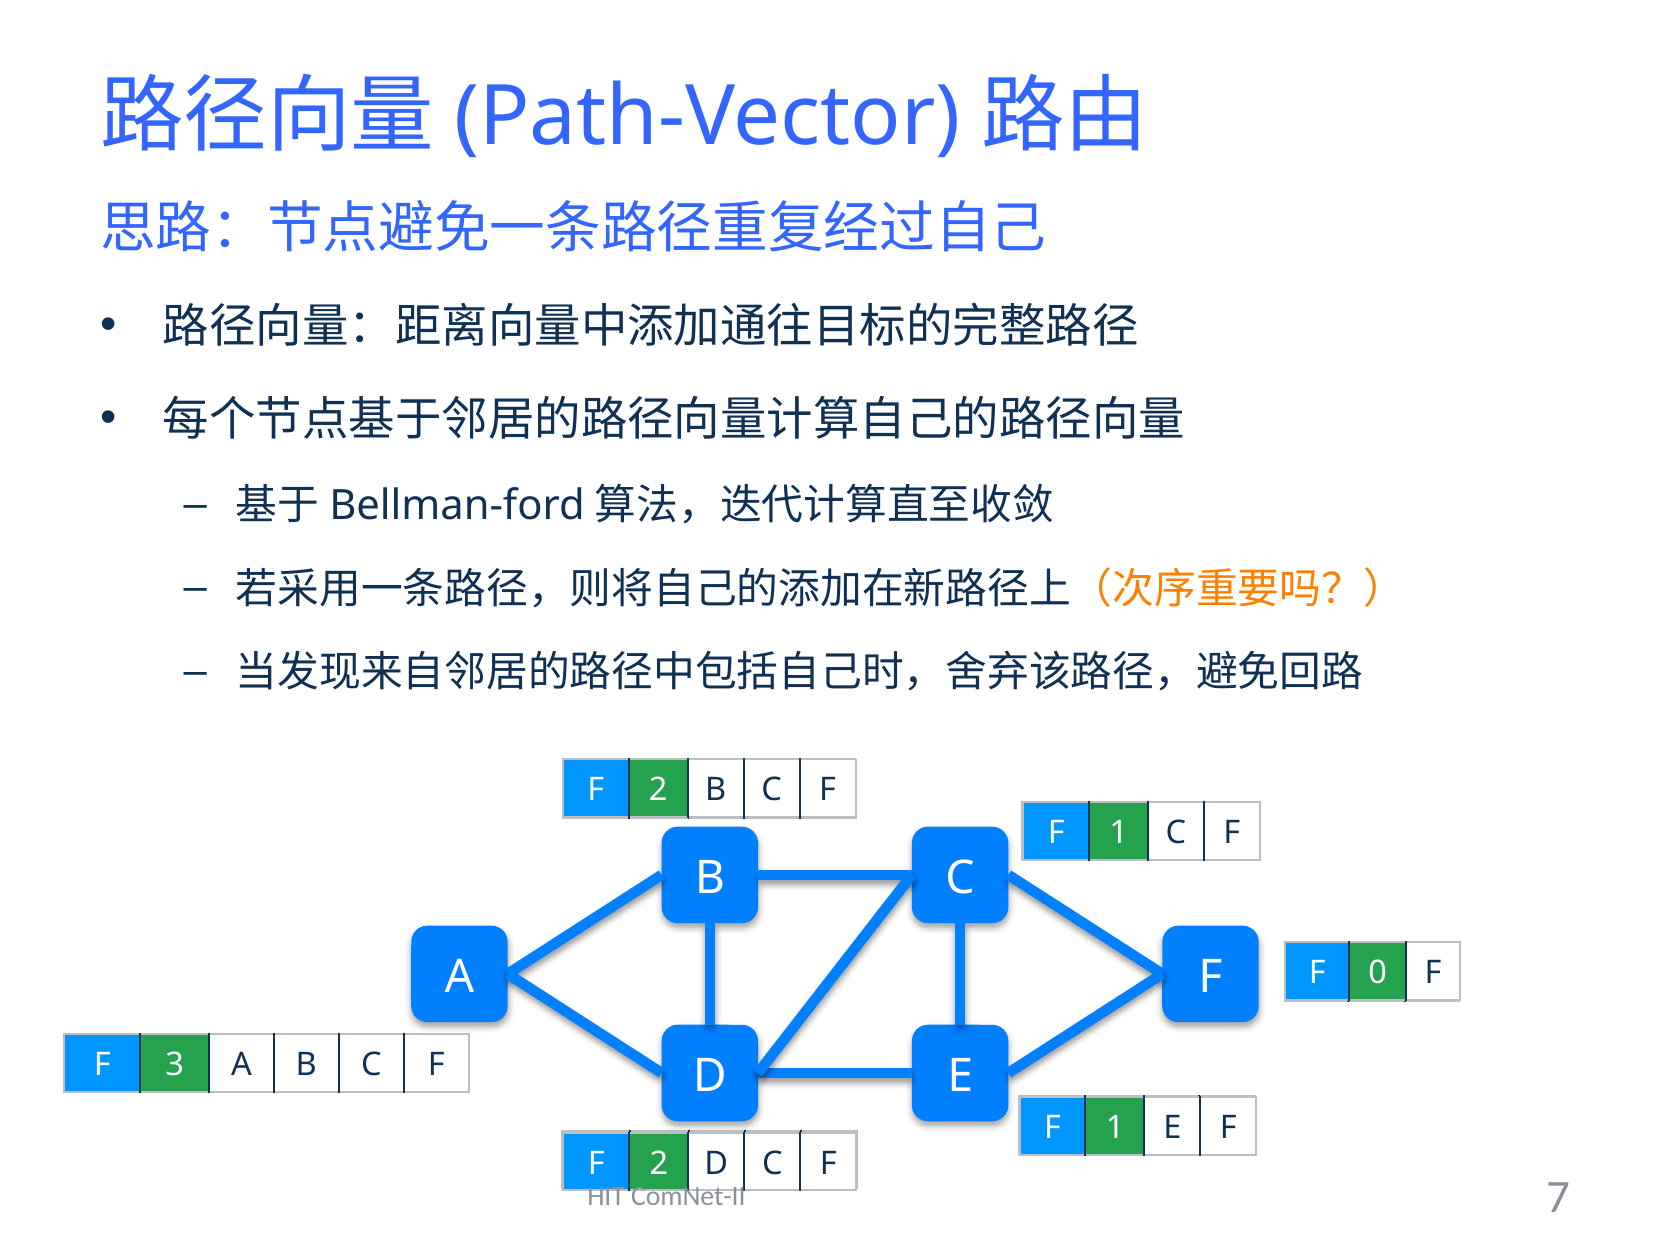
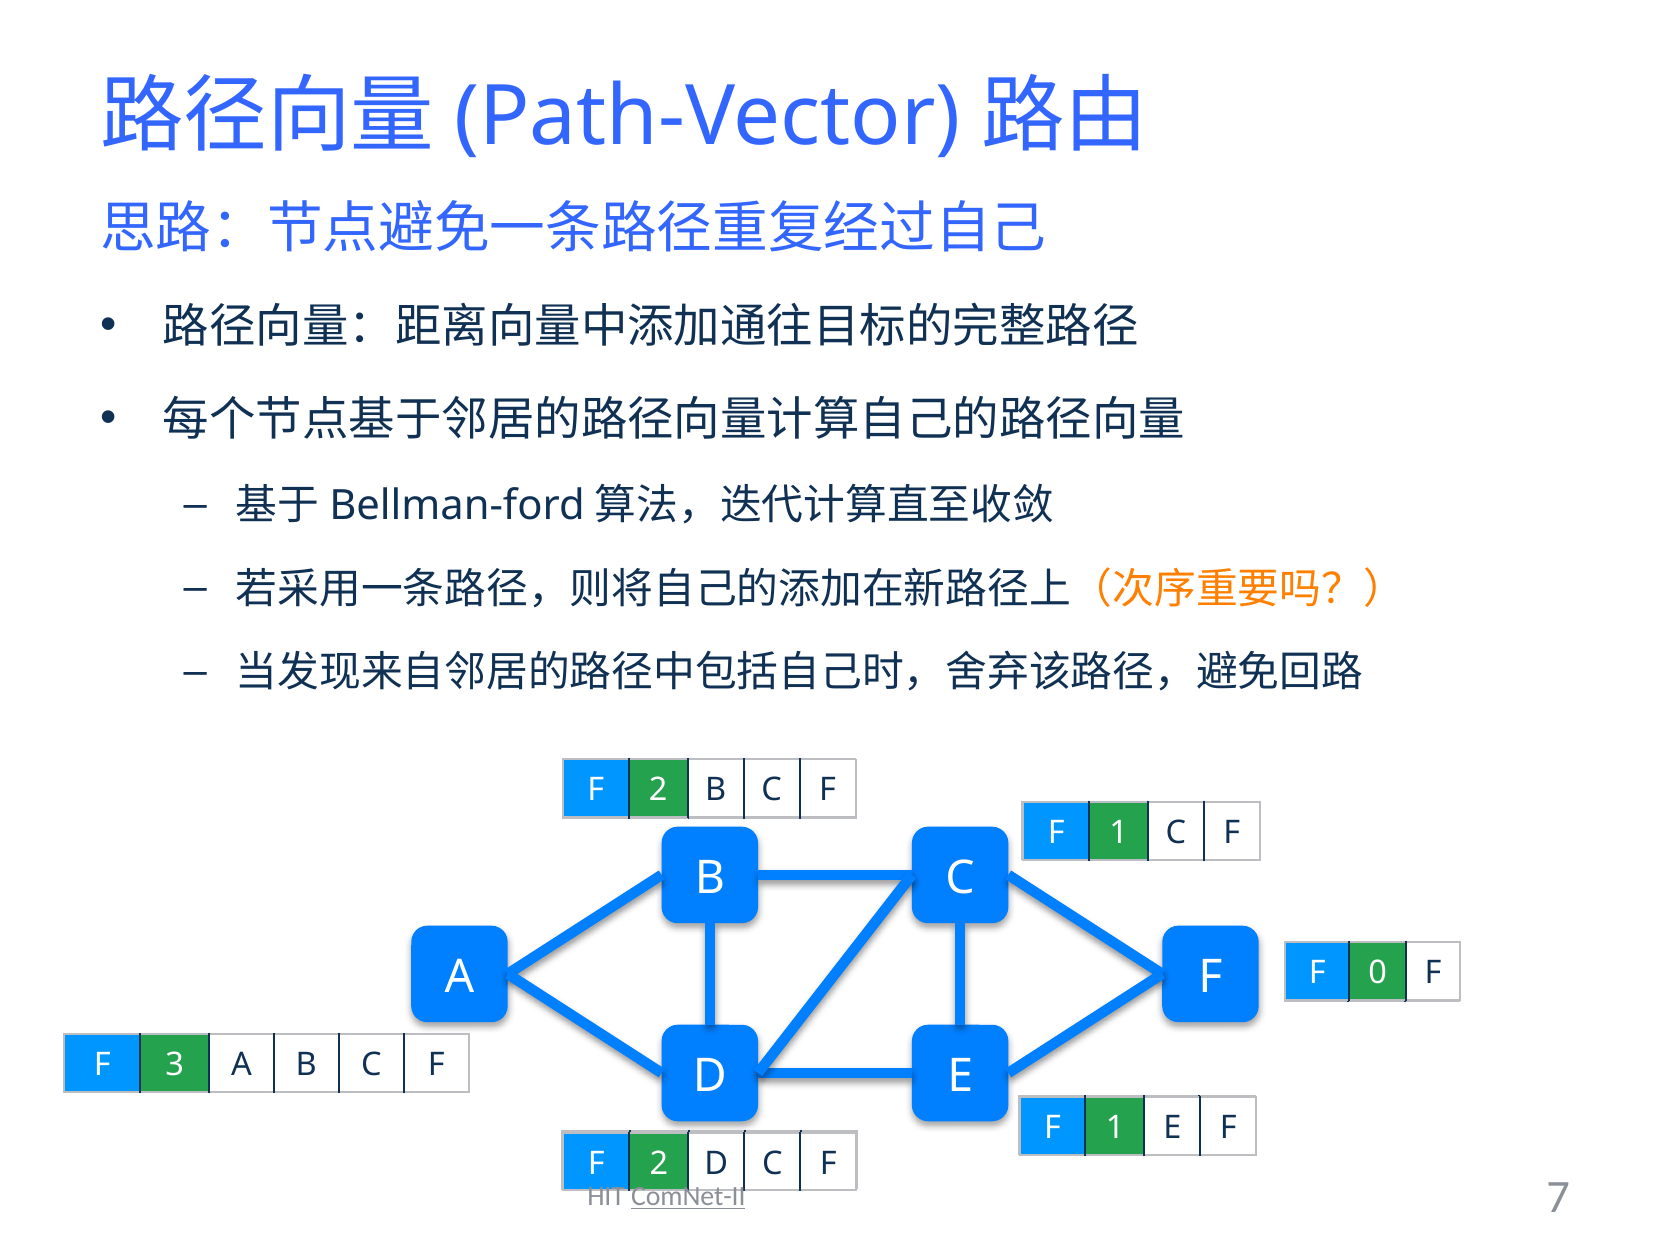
ComNet-II underline: none -> present
